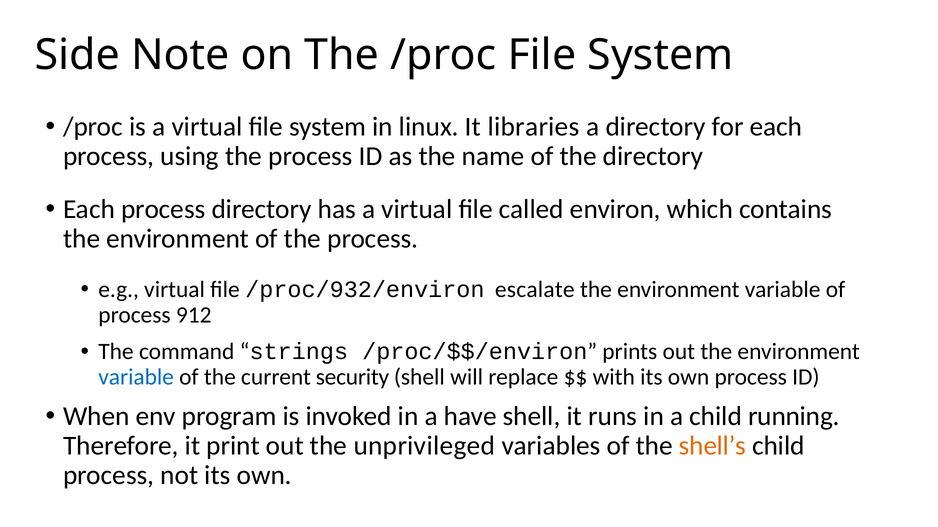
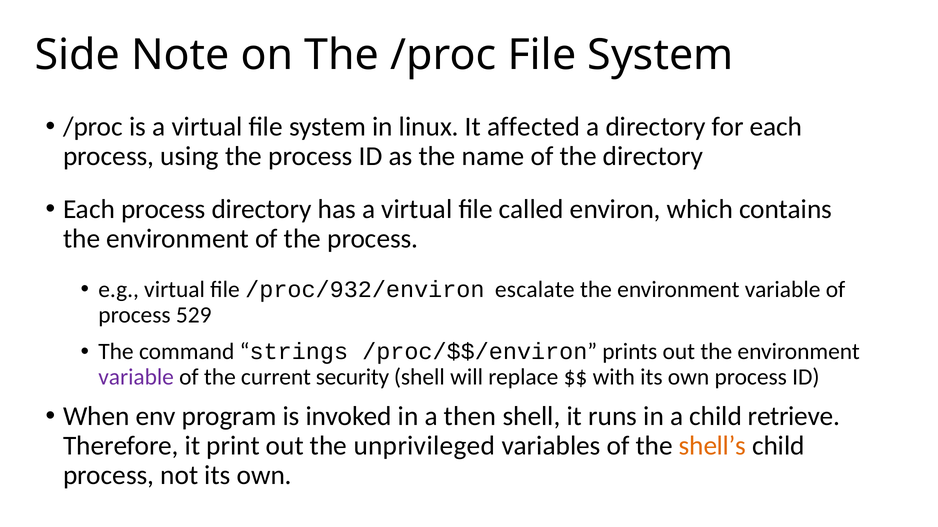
libraries: libraries -> affected
912: 912 -> 529
variable at (136, 377) colour: blue -> purple
have: have -> then
running: running -> retrieve
